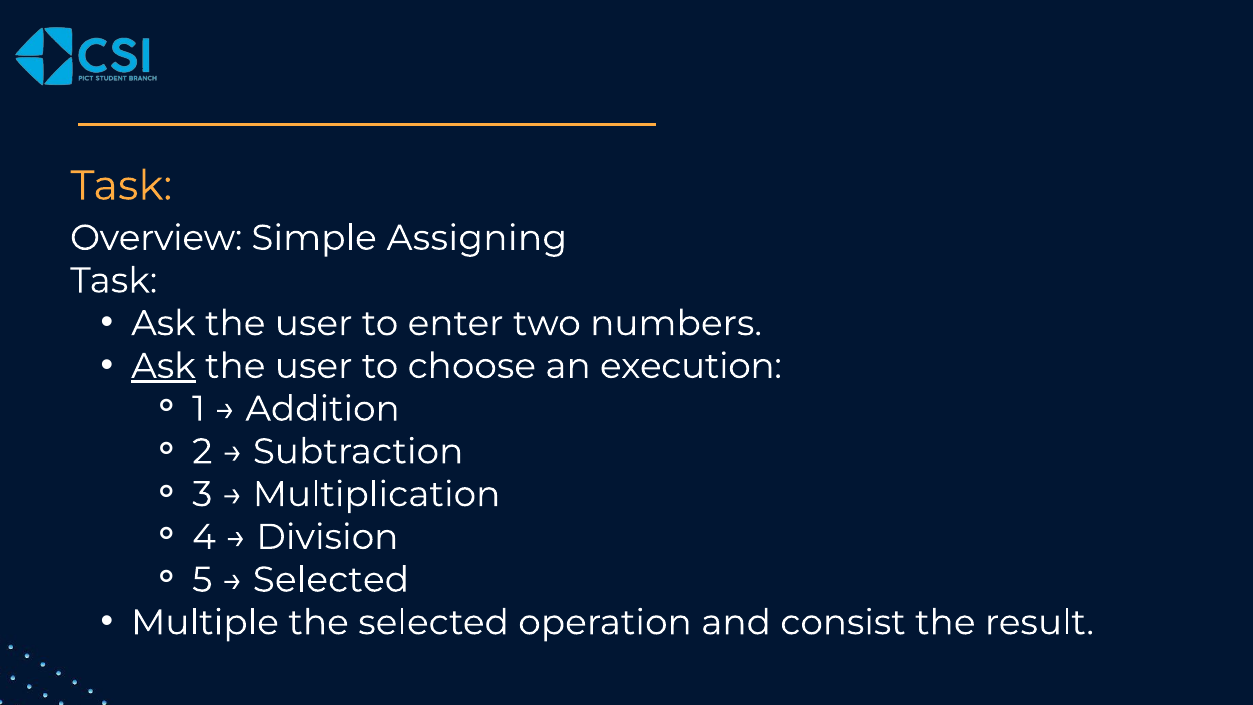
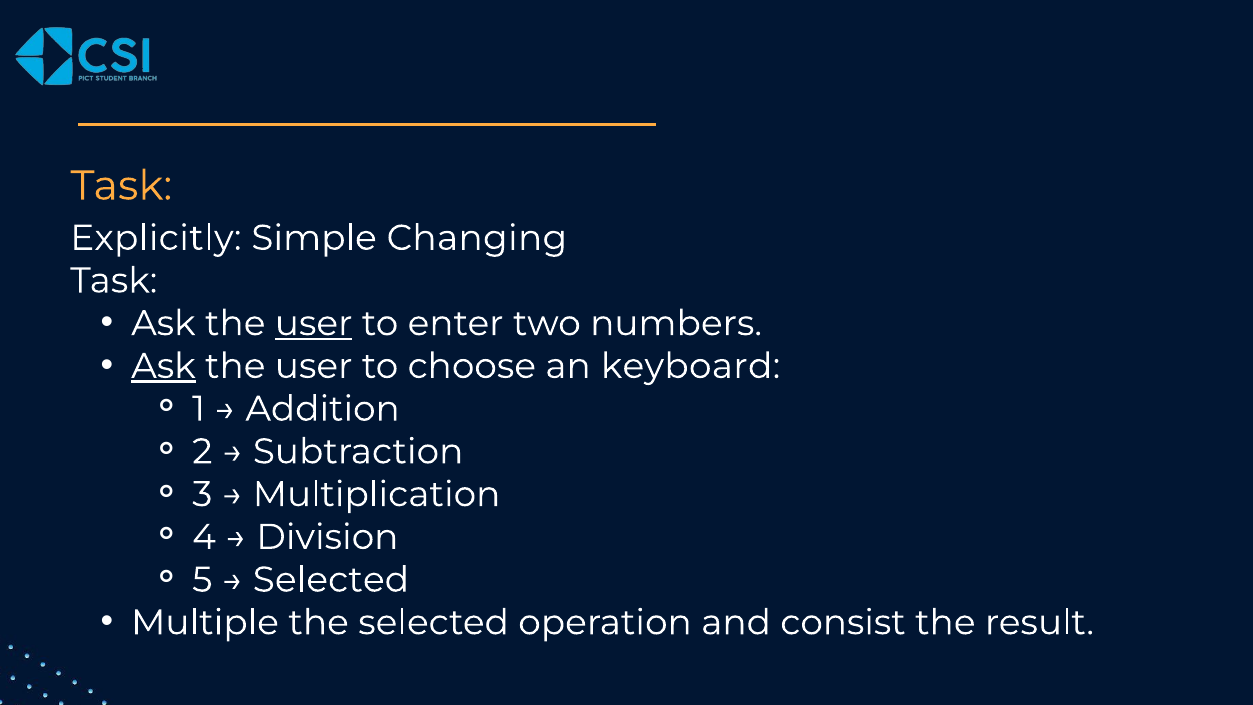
Overview: Overview -> Explicitly
Assigning: Assigning -> Changing
user at (314, 323) underline: none -> present
execution: execution -> keyboard
